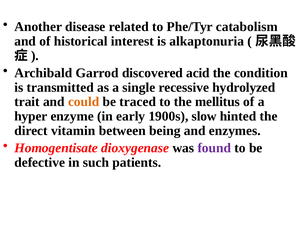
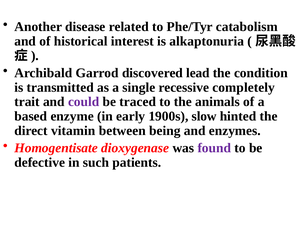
acid: acid -> lead
hydrolyzed: hydrolyzed -> completely
could colour: orange -> purple
mellitus: mellitus -> animals
hyper: hyper -> based
